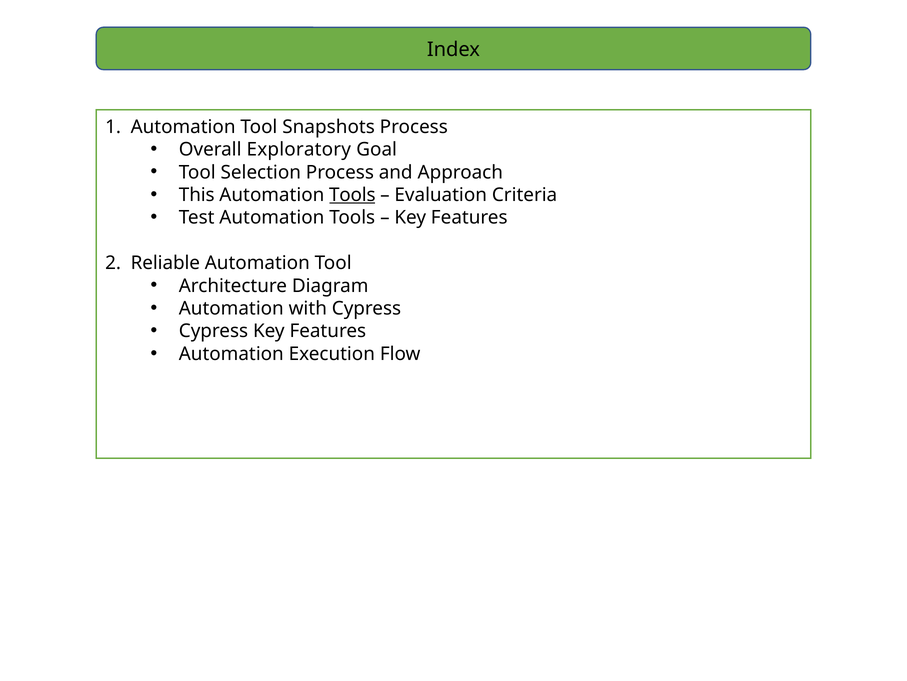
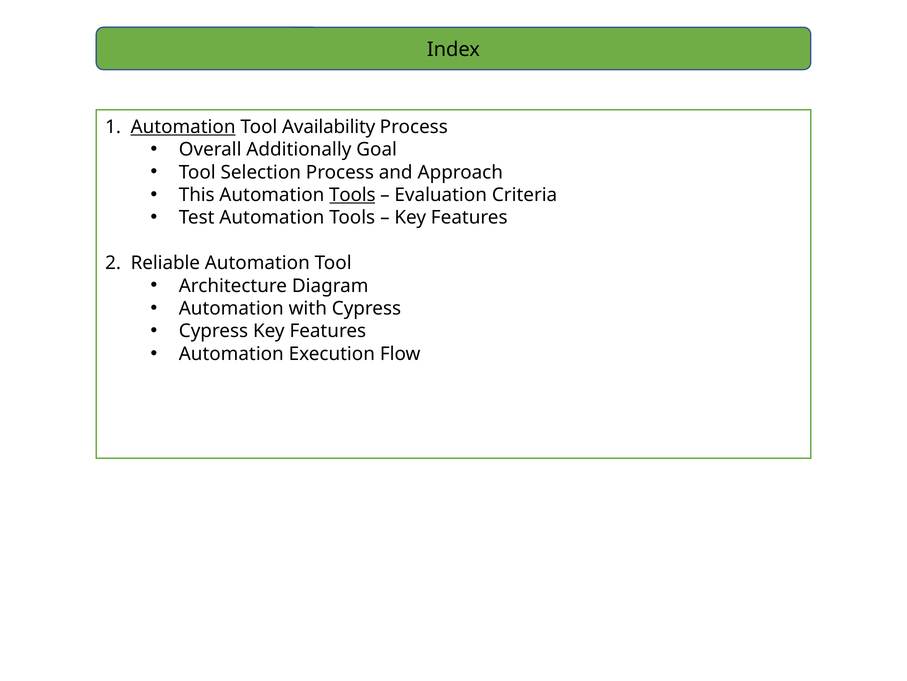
Automation at (183, 127) underline: none -> present
Snapshots: Snapshots -> Availability
Exploratory: Exploratory -> Additionally
